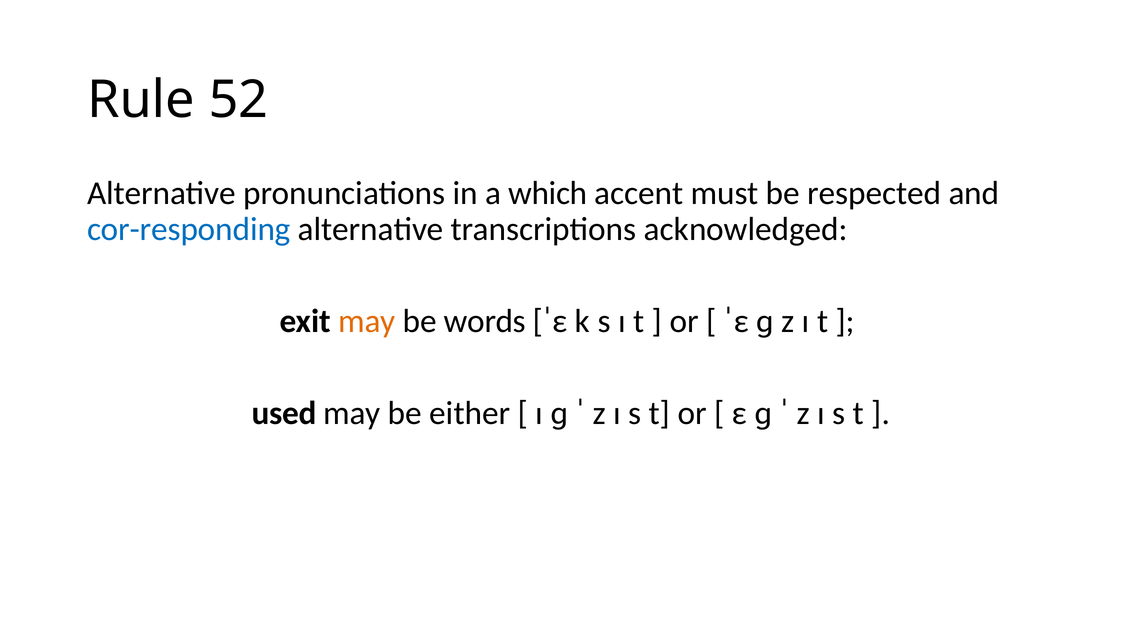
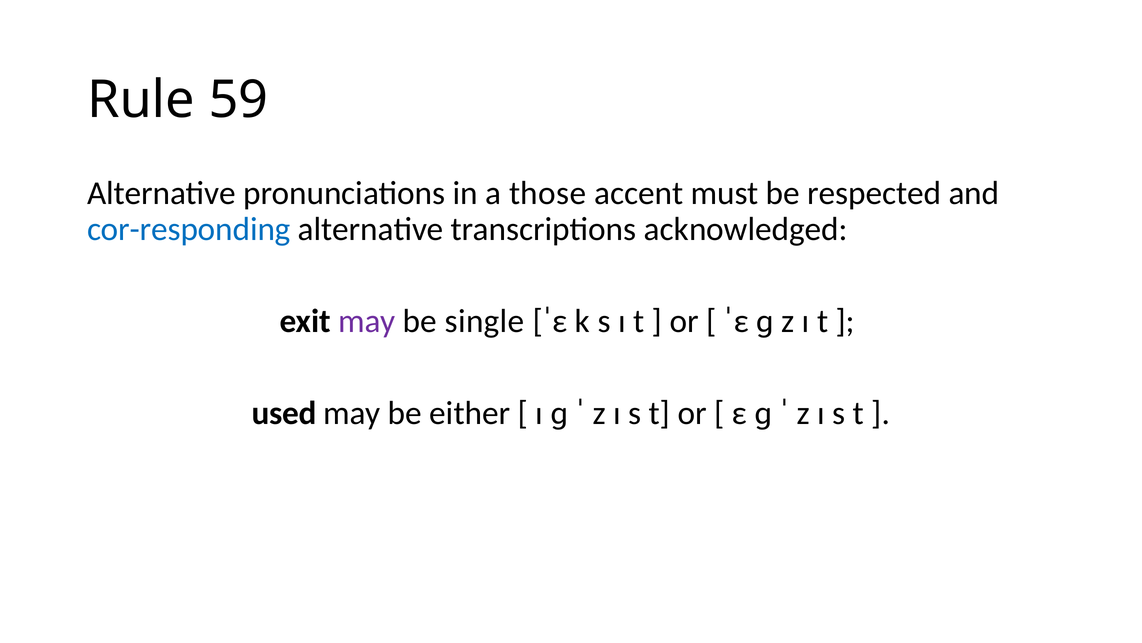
52: 52 -> 59
which: which -> those
may at (367, 321) colour: orange -> purple
words: words -> single
